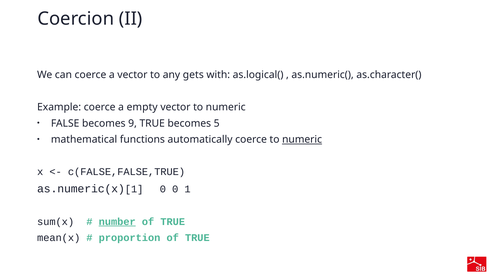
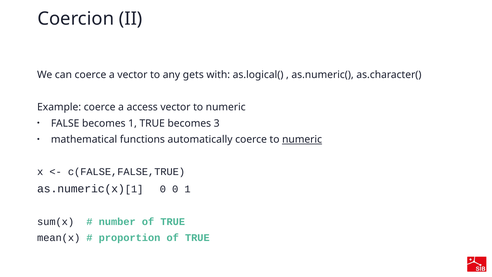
empty: empty -> access
becomes 9: 9 -> 1
5: 5 -> 3
number underline: present -> none
